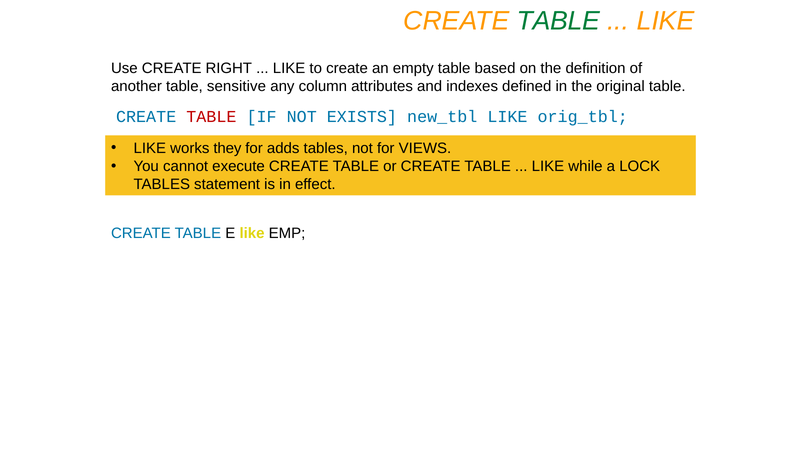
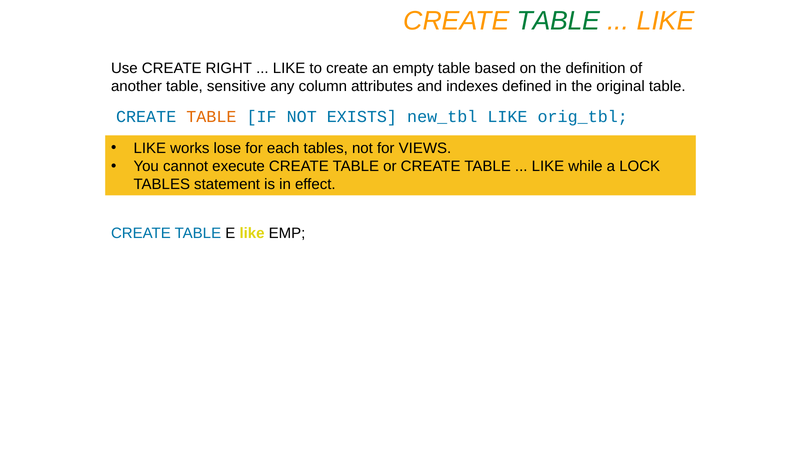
TABLE at (211, 117) colour: red -> orange
they: they -> lose
adds: adds -> each
